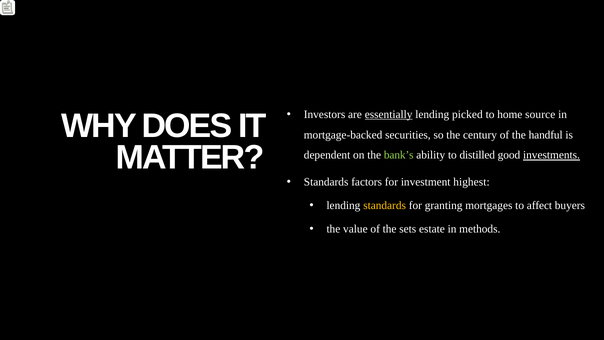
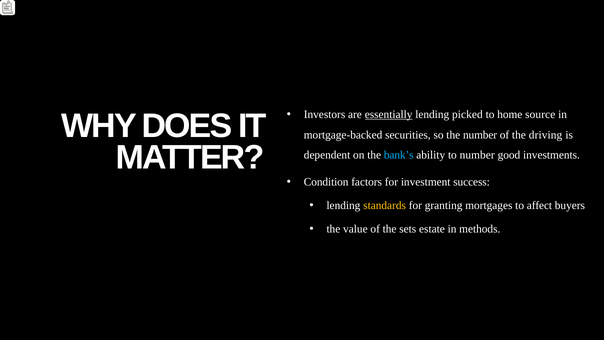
the century: century -> number
handful: handful -> driving
bank’s colour: light green -> light blue
to distilled: distilled -> number
investments underline: present -> none
Standards at (326, 182): Standards -> Condition
highest: highest -> success
